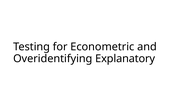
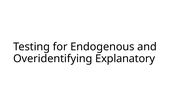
Econometric: Econometric -> Endogenous
